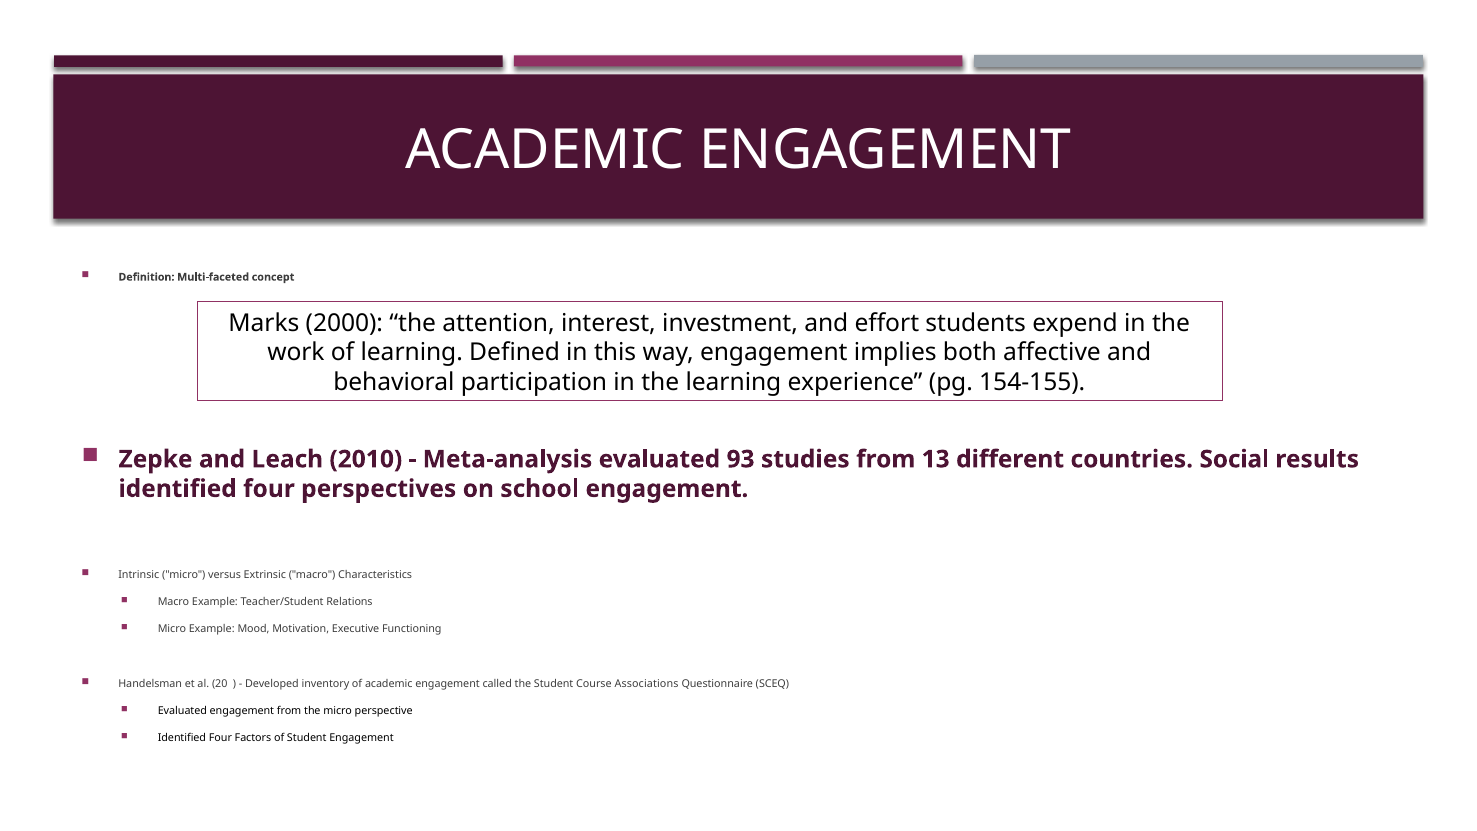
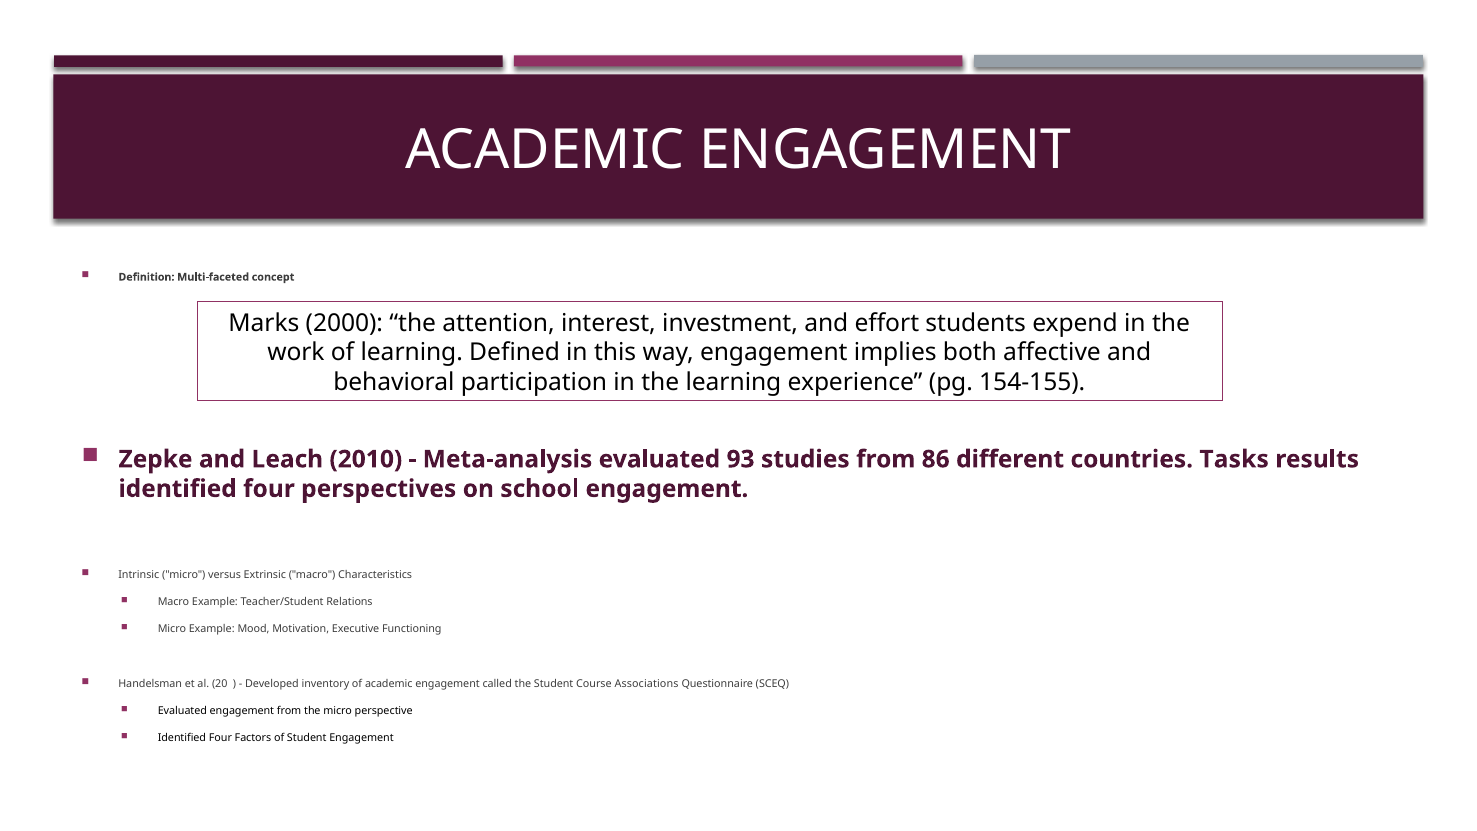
13: 13 -> 86
Social: Social -> Tasks
